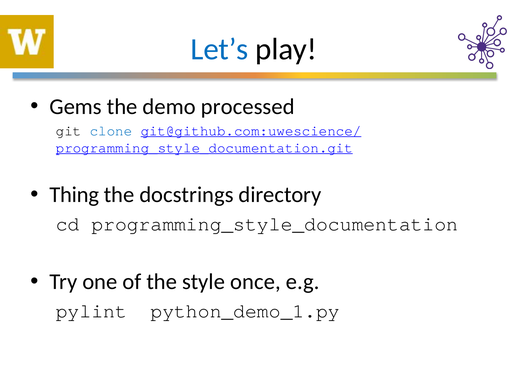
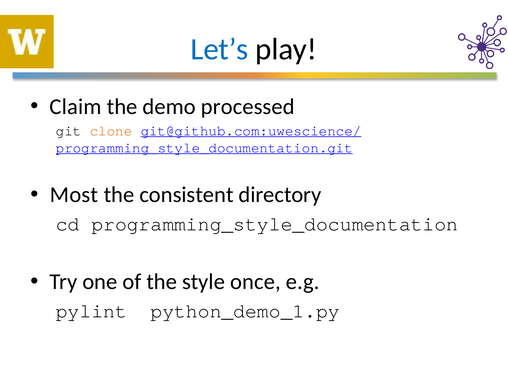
Gems: Gems -> Claim
clone colour: blue -> orange
Thing: Thing -> Most
docstrings: docstrings -> consistent
